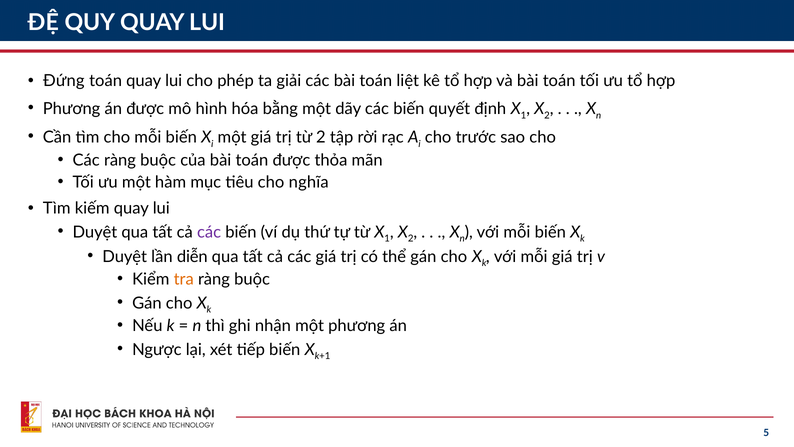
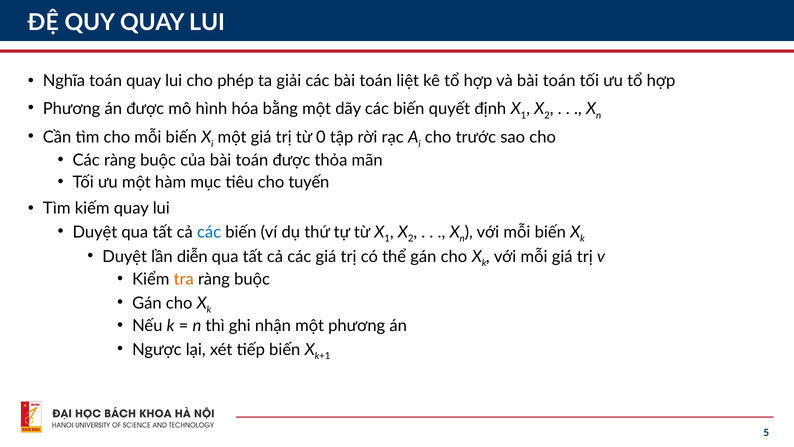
Đứng: Đứng -> Nghĩa
từ 2: 2 -> 0
nghĩa: nghĩa -> tuyến
các at (209, 232) colour: purple -> blue
